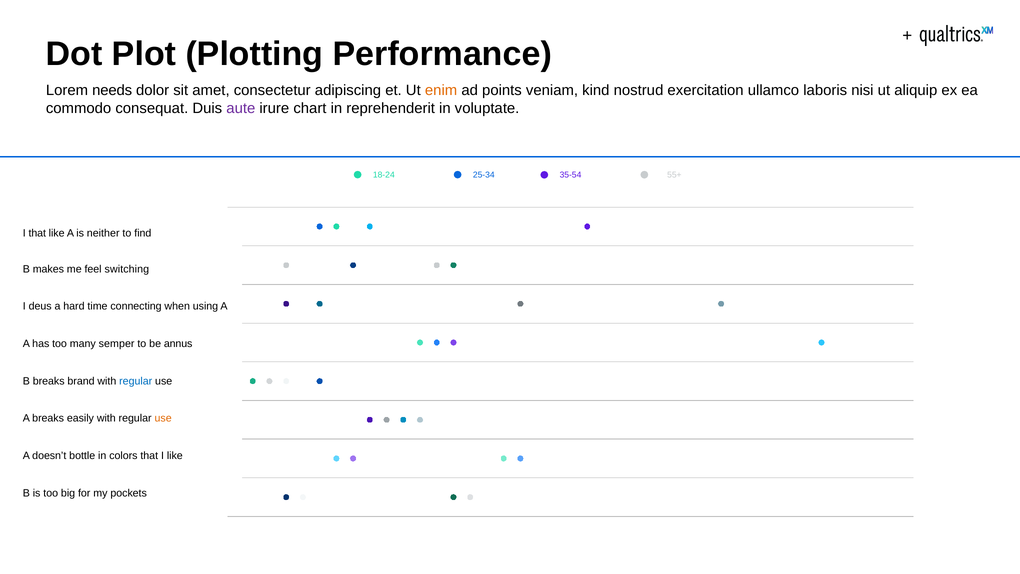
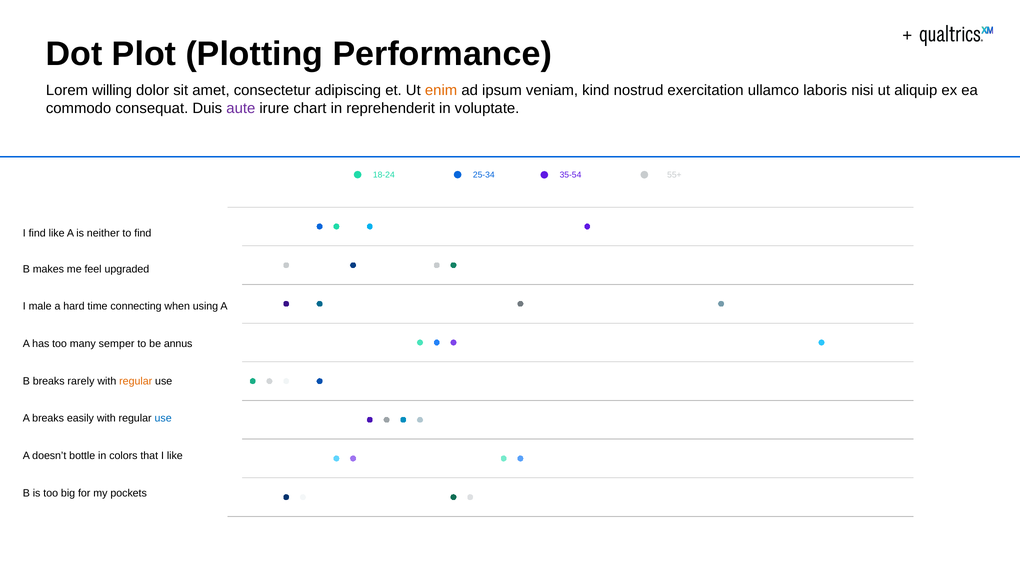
needs: needs -> willing
points: points -> ipsum
I that: that -> find
switching: switching -> upgraded
deus: deus -> male
brand: brand -> rarely
regular at (136, 381) colour: blue -> orange
use at (163, 418) colour: orange -> blue
